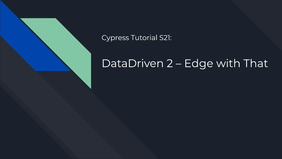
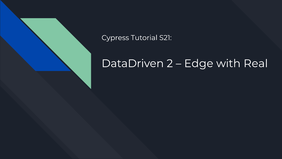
That: That -> Real
